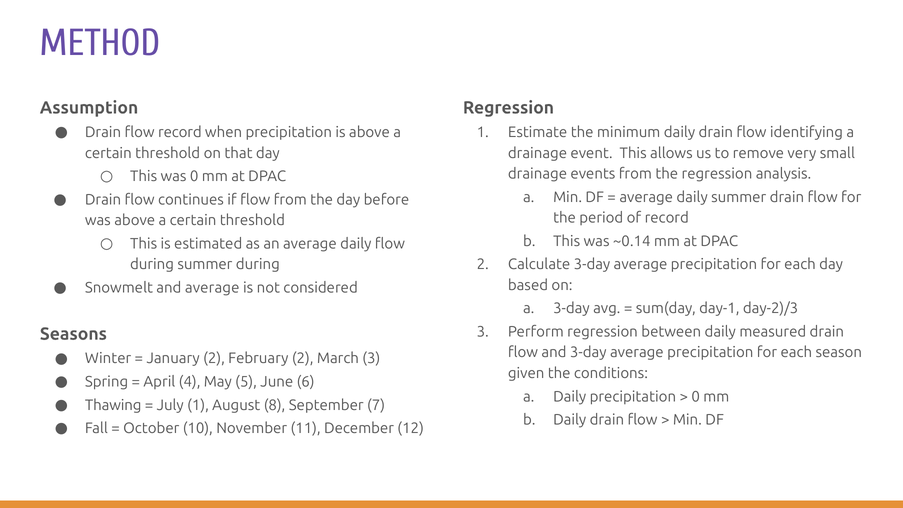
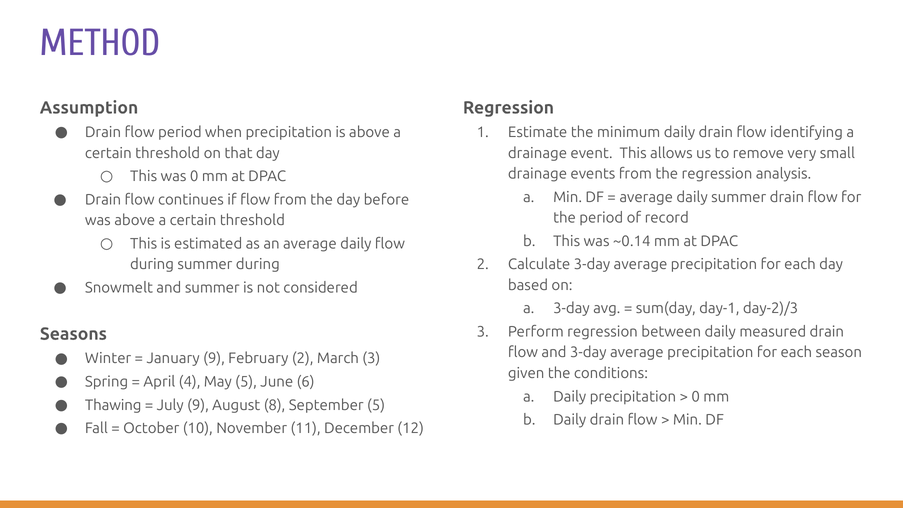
flow record: record -> period
and average: average -> summer
January 2: 2 -> 9
July 1: 1 -> 9
September 7: 7 -> 5
